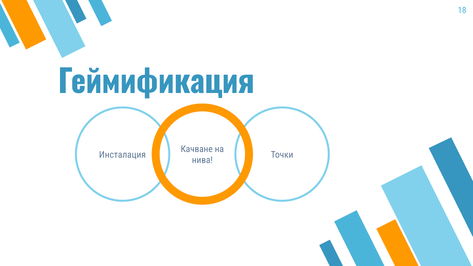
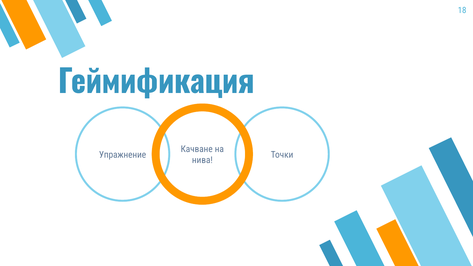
Инсталация: Инсталация -> Упражнение
